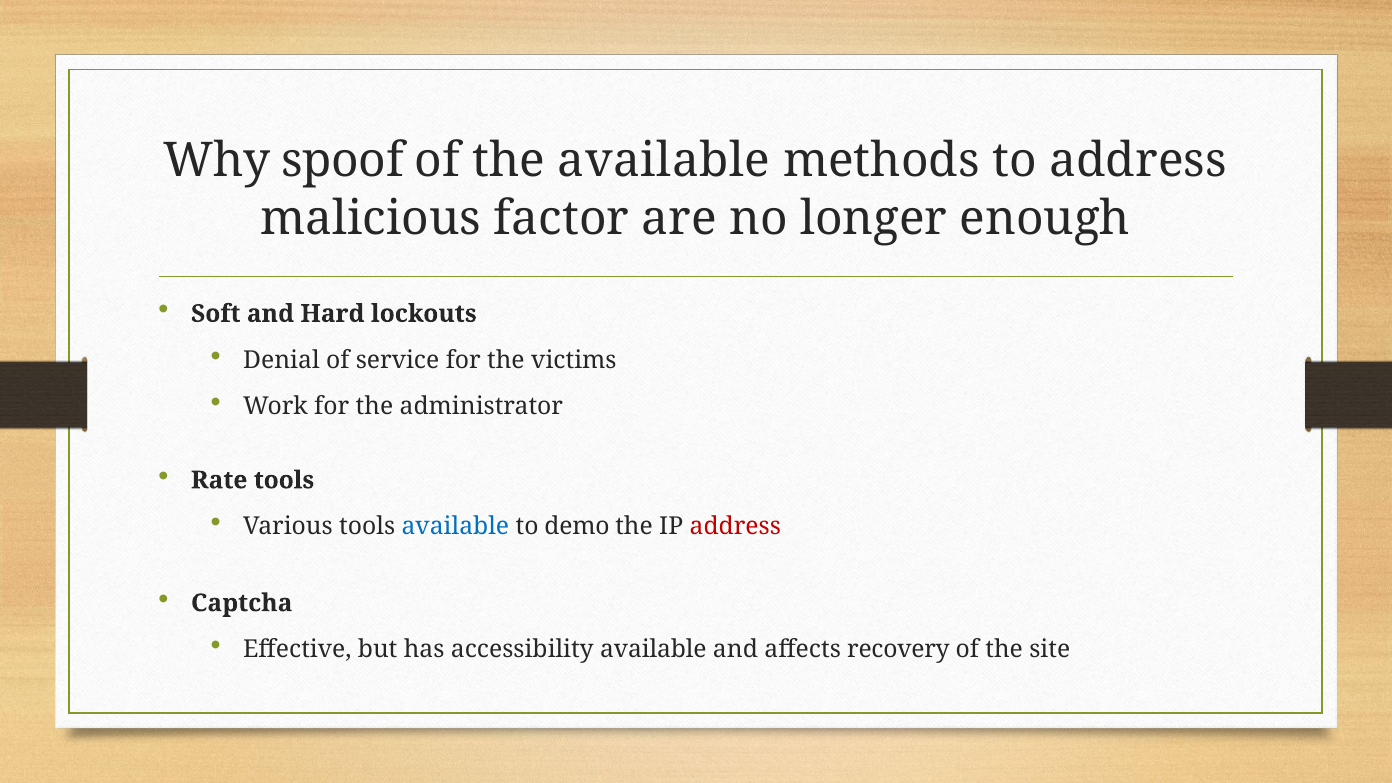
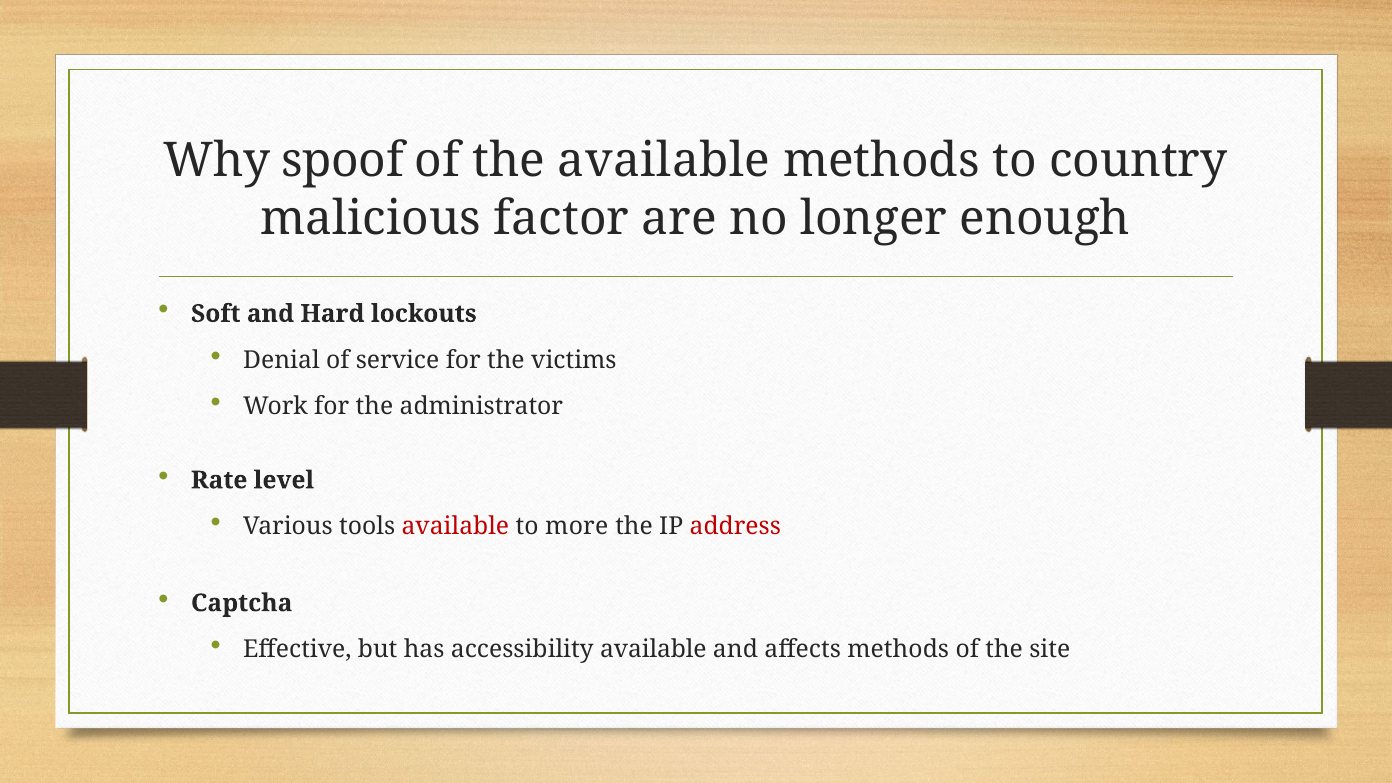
to address: address -> country
Rate tools: tools -> level
available at (455, 527) colour: blue -> red
demo: demo -> more
affects recovery: recovery -> methods
